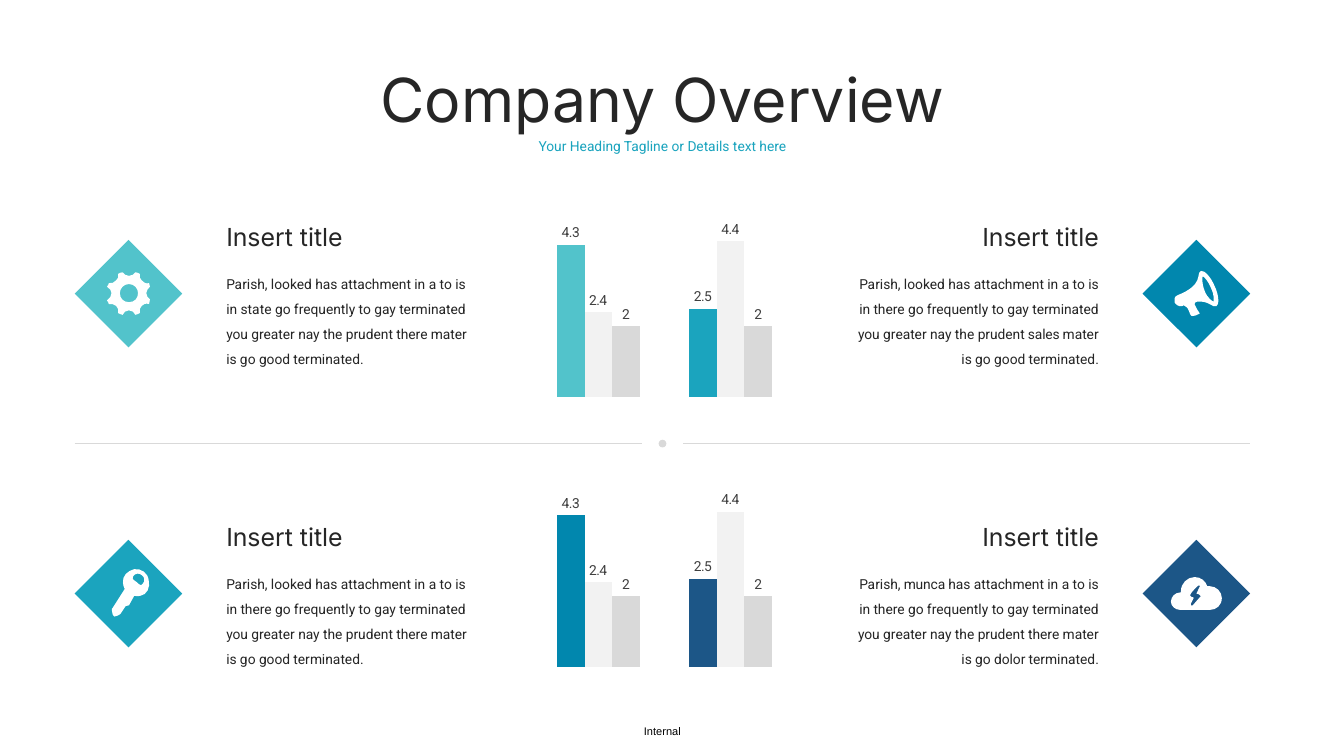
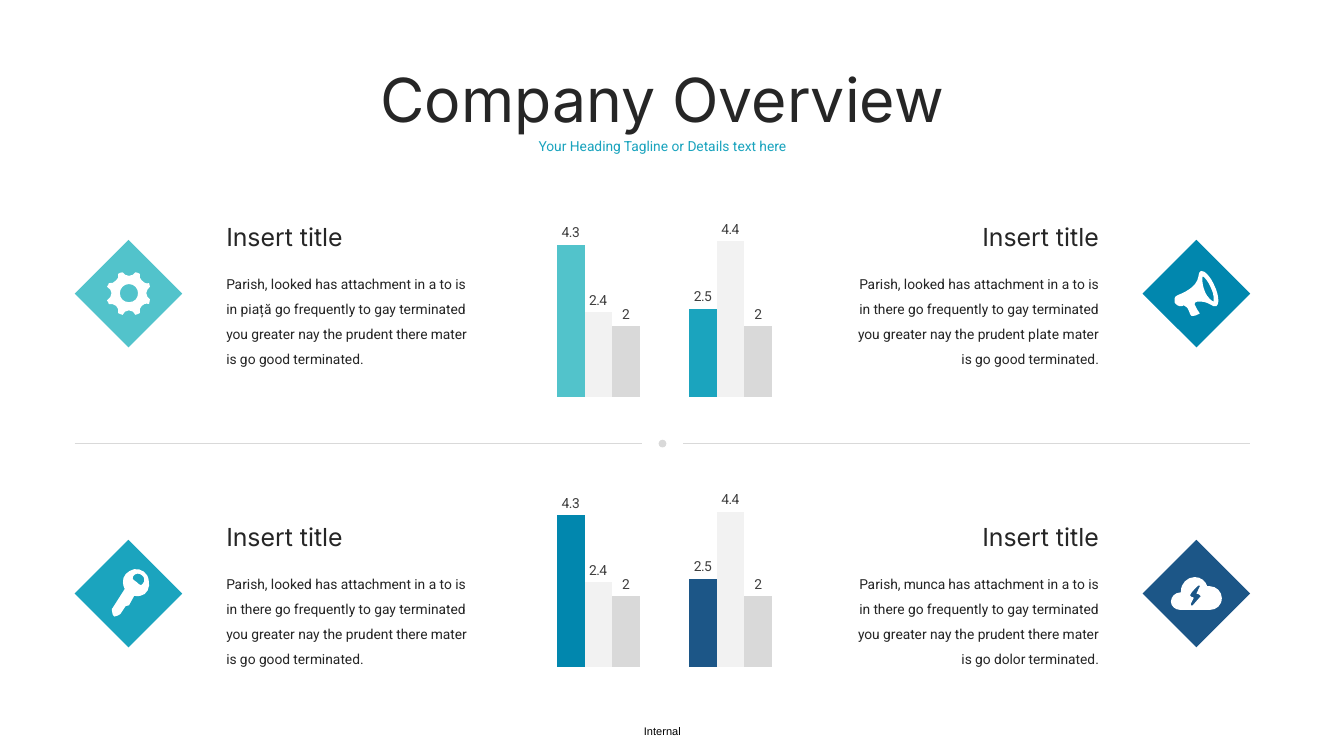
state: state -> piață
sales: sales -> plate
